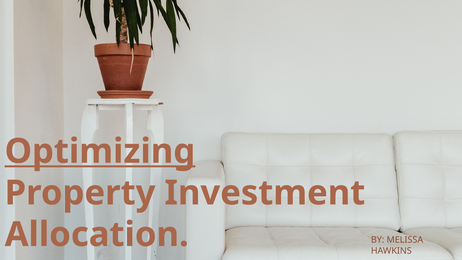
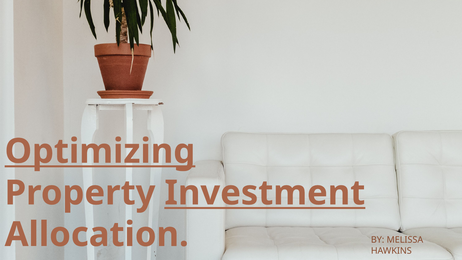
Investment underline: none -> present
